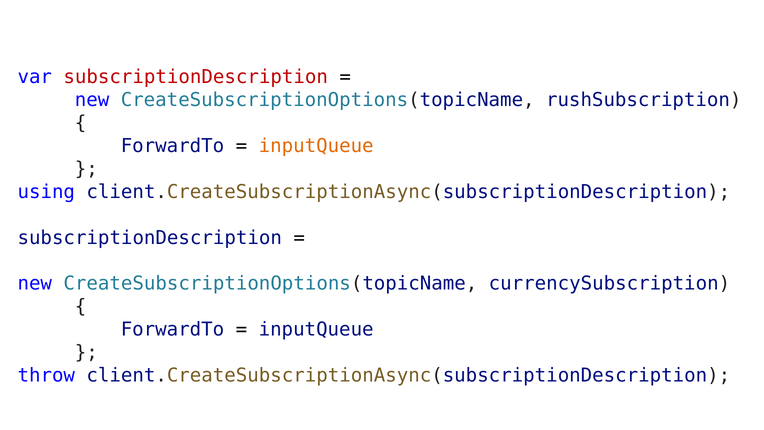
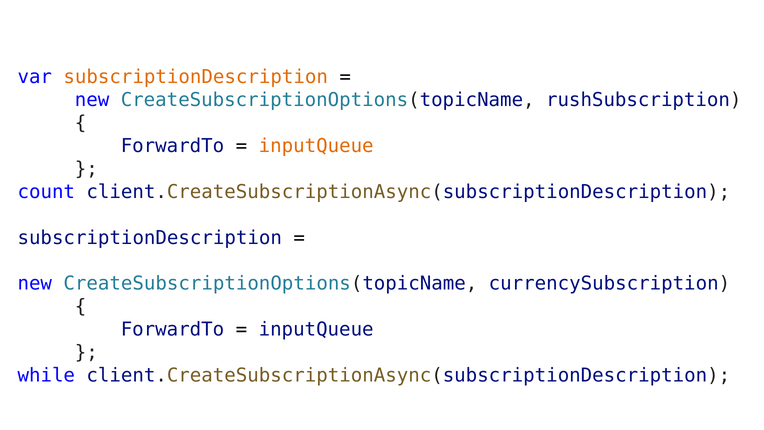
subscriptionDescription at (196, 77) colour: red -> orange
using: using -> count
throw: throw -> while
